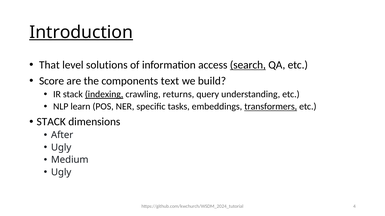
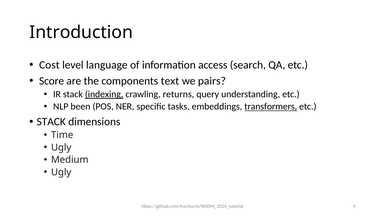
Introduction underline: present -> none
That: That -> Cost
solutions: solutions -> language
search underline: present -> none
build: build -> pairs
learn: learn -> been
After: After -> Time
